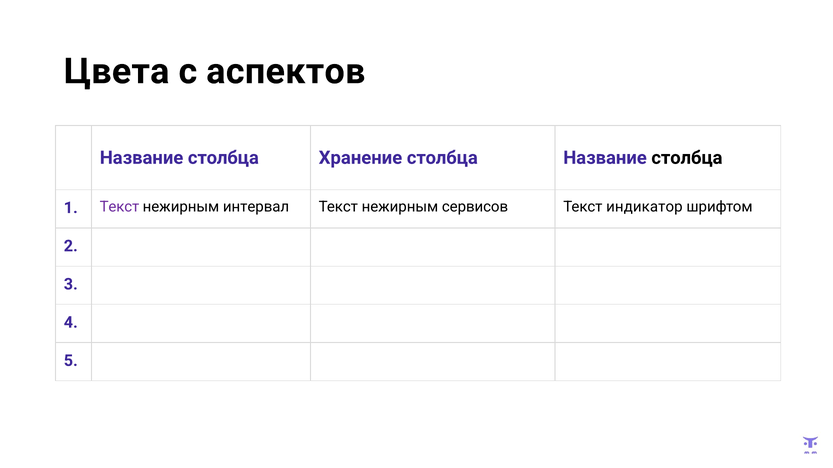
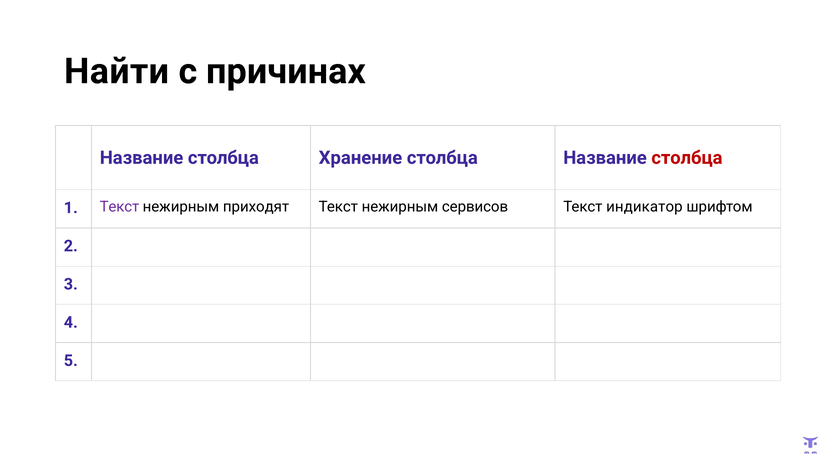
Цвета: Цвета -> Найти
аспектов: аспектов -> причинах
столбца at (687, 158) colour: black -> red
интервал: интервал -> приходят
